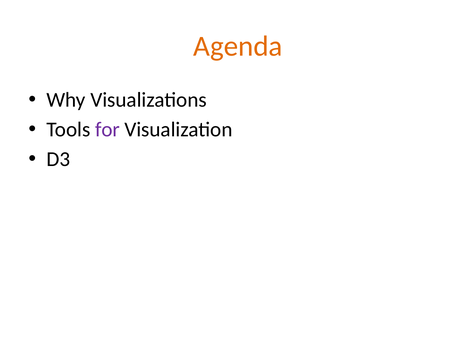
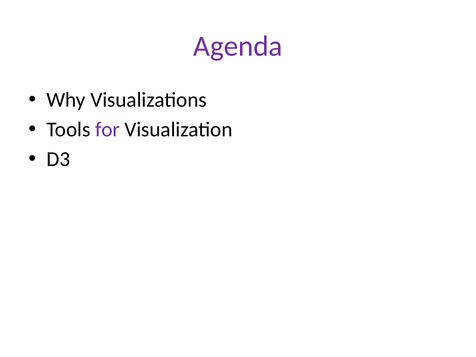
Agenda colour: orange -> purple
